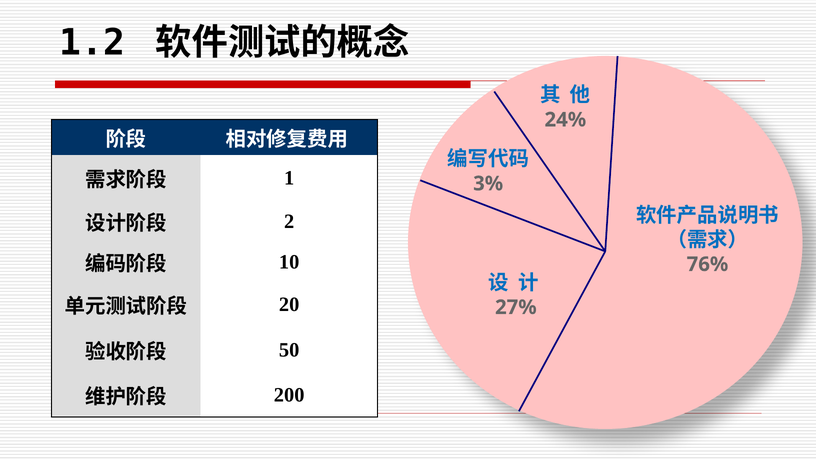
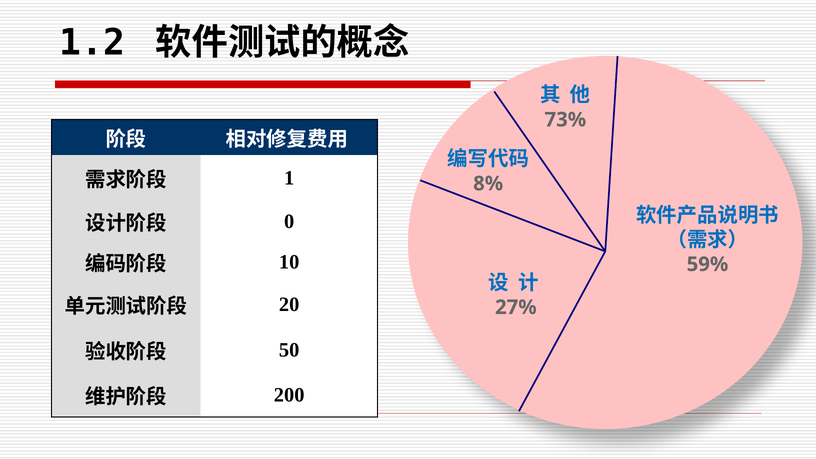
24%: 24% -> 73%
3%: 3% -> 8%
2: 2 -> 0
76%: 76% -> 59%
